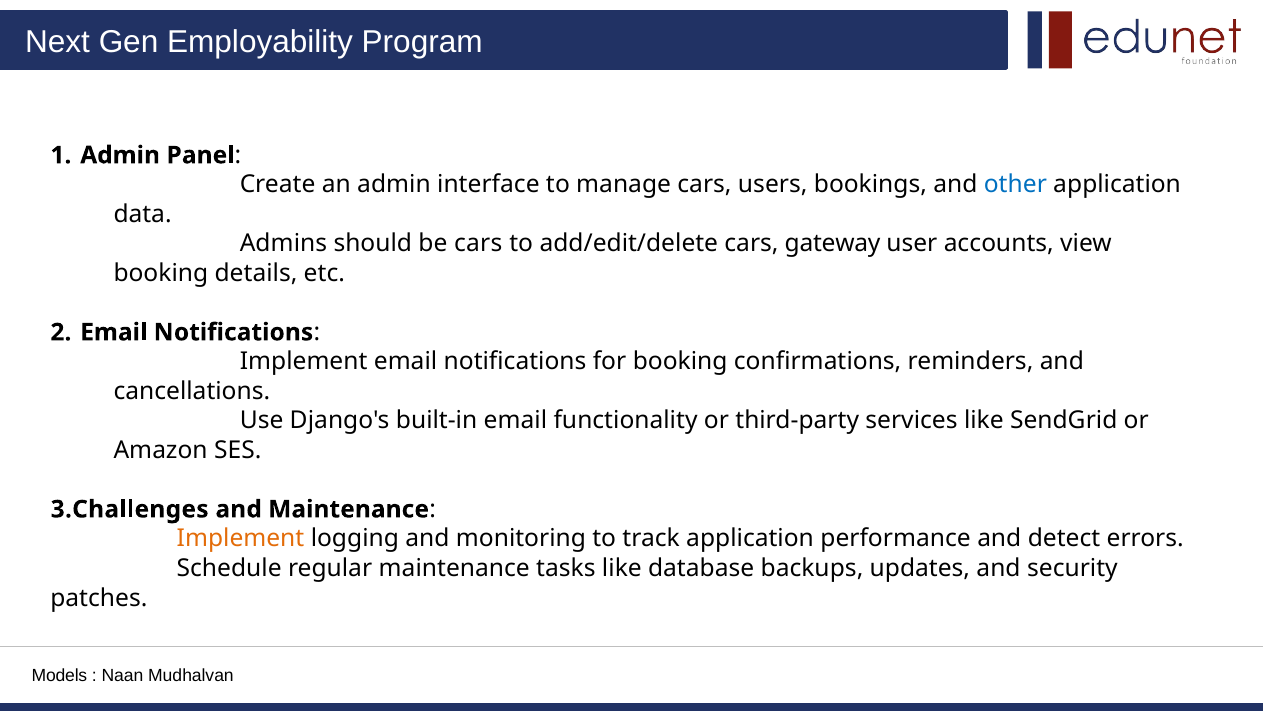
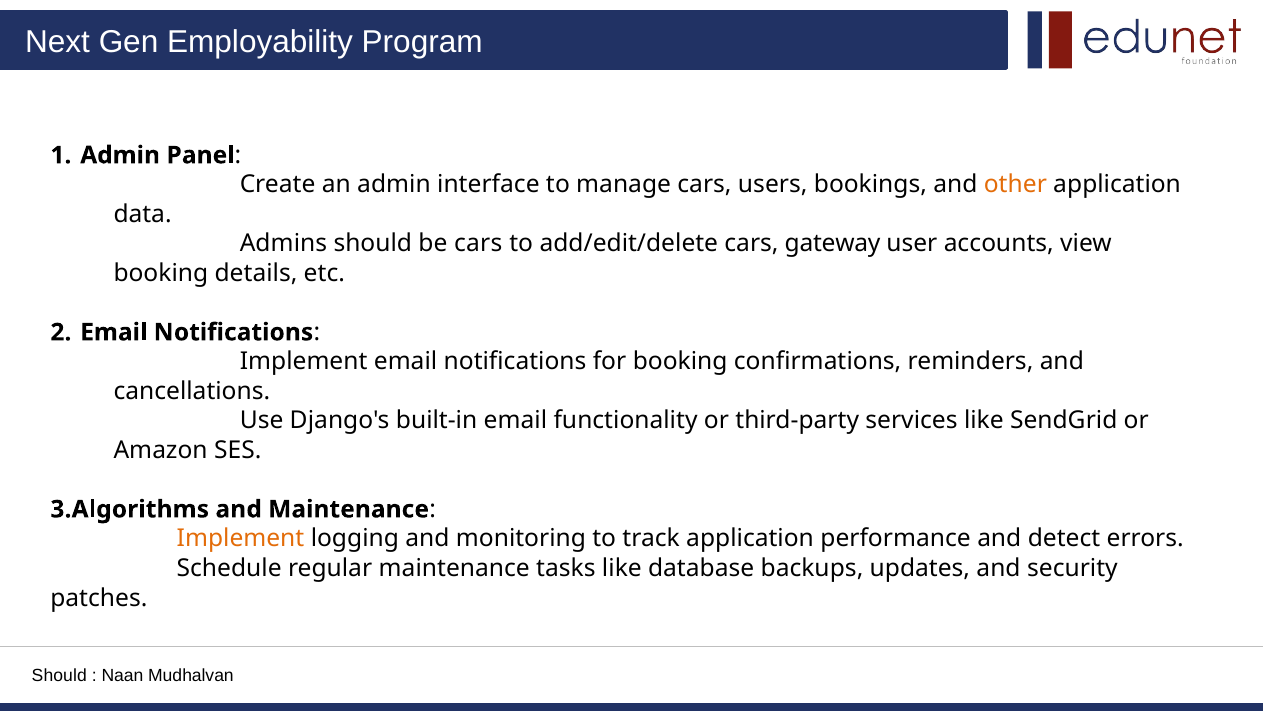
other colour: blue -> orange
3.Challenges: 3.Challenges -> 3.Algorithms
Models at (59, 675): Models -> Should
